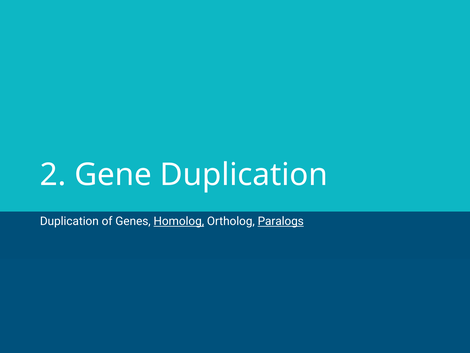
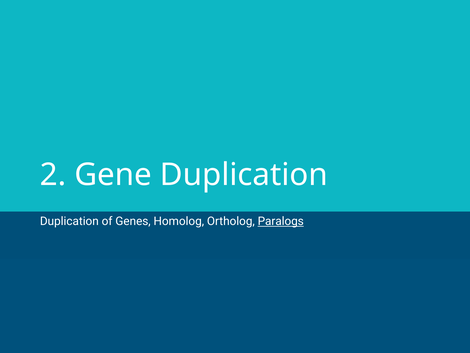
Homolog underline: present -> none
